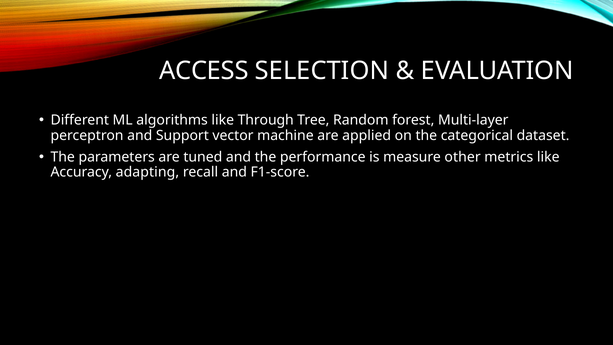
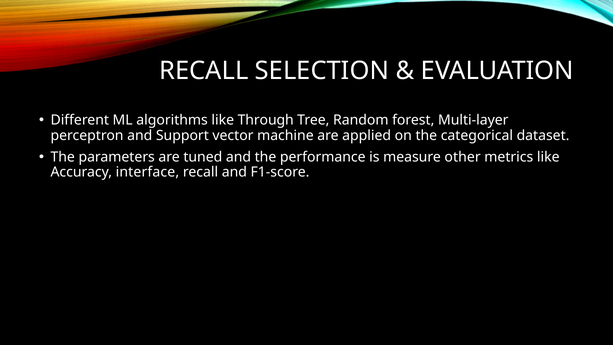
ACCESS at (204, 71): ACCESS -> RECALL
adapting: adapting -> interface
